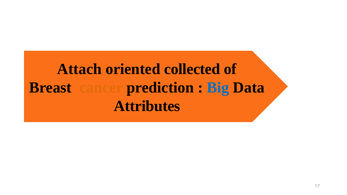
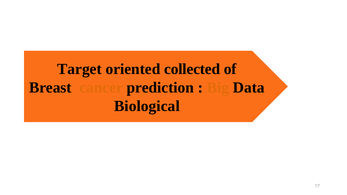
Attach: Attach -> Target
Big colour: blue -> orange
Attributes: Attributes -> Biological
